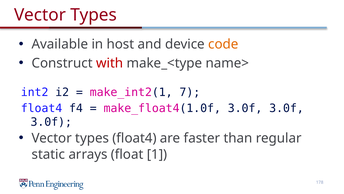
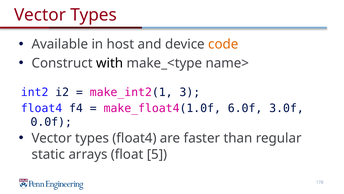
with colour: red -> black
7: 7 -> 3
make_float4(1.0f 3.0f: 3.0f -> 6.0f
3.0f at (51, 122): 3.0f -> 0.0f
1: 1 -> 5
